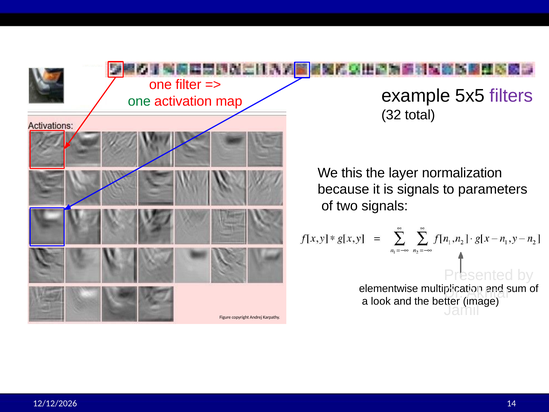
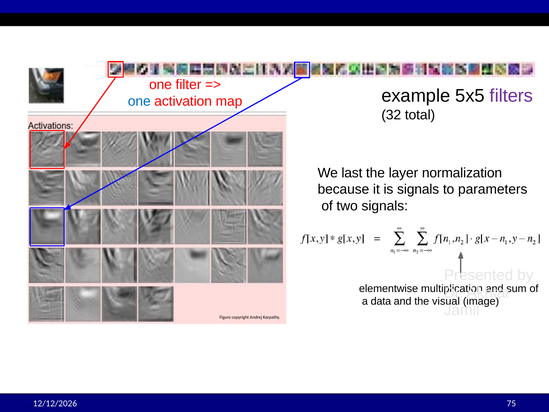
one at (139, 101) colour: green -> blue
this: this -> last
look: look -> data
better: better -> visual
14: 14 -> 75
